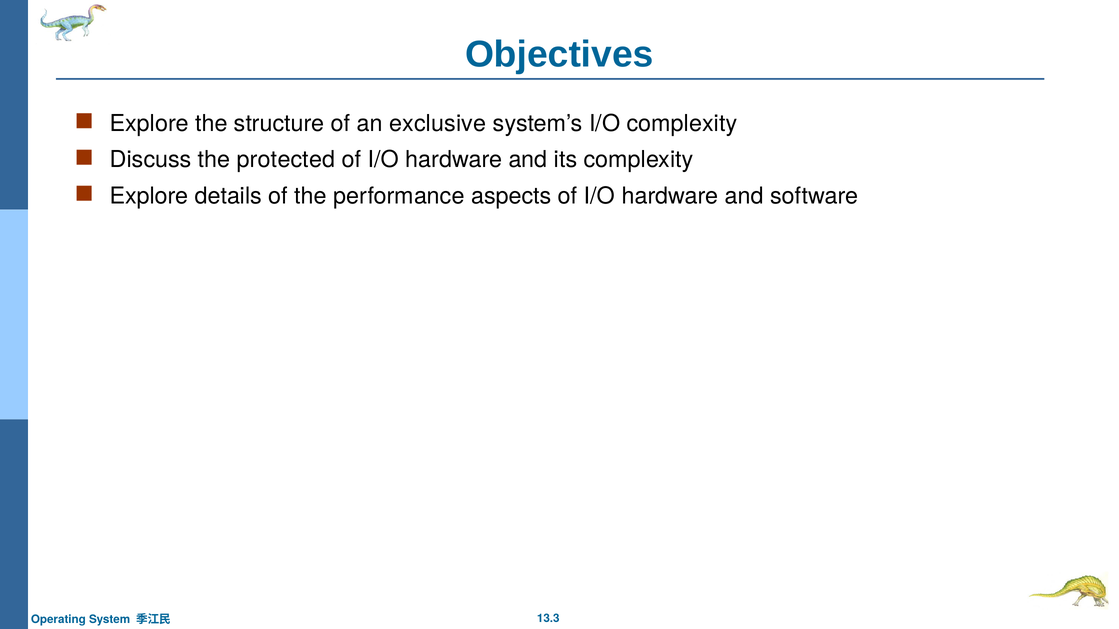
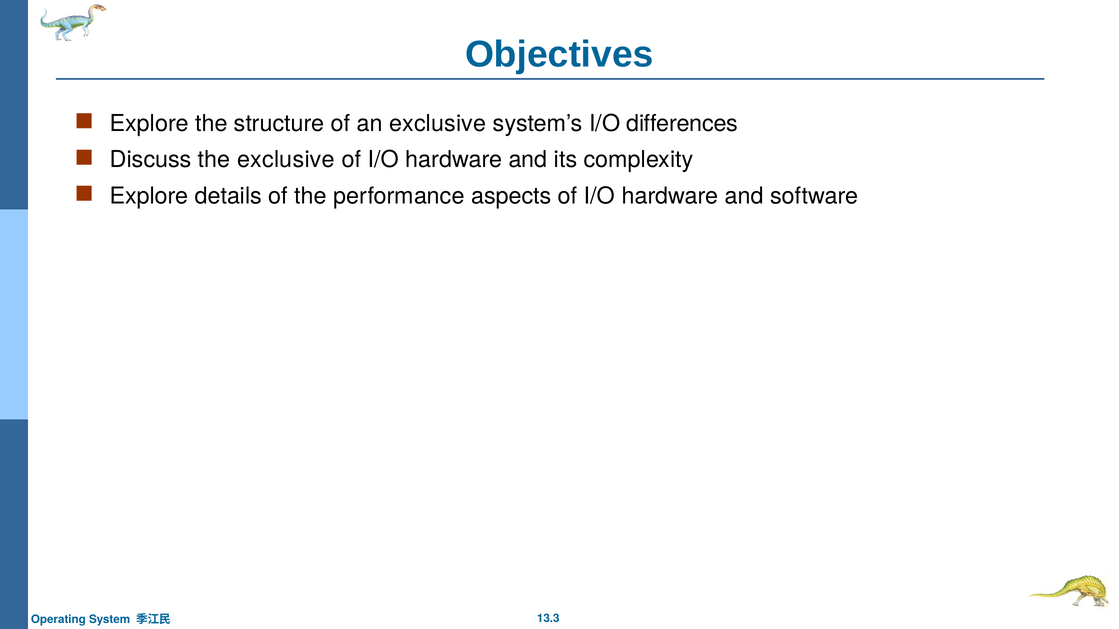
I/O complexity: complexity -> differences
the protected: protected -> exclusive
